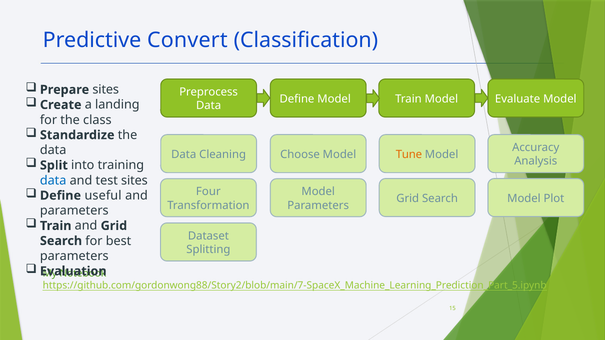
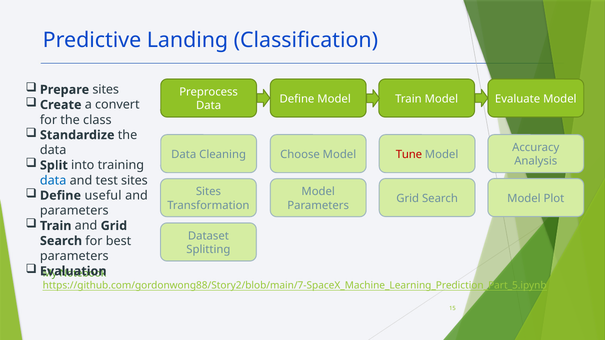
Convert: Convert -> Landing
landing: landing -> convert
Tune colour: orange -> red
Four at (208, 192): Four -> Sites
